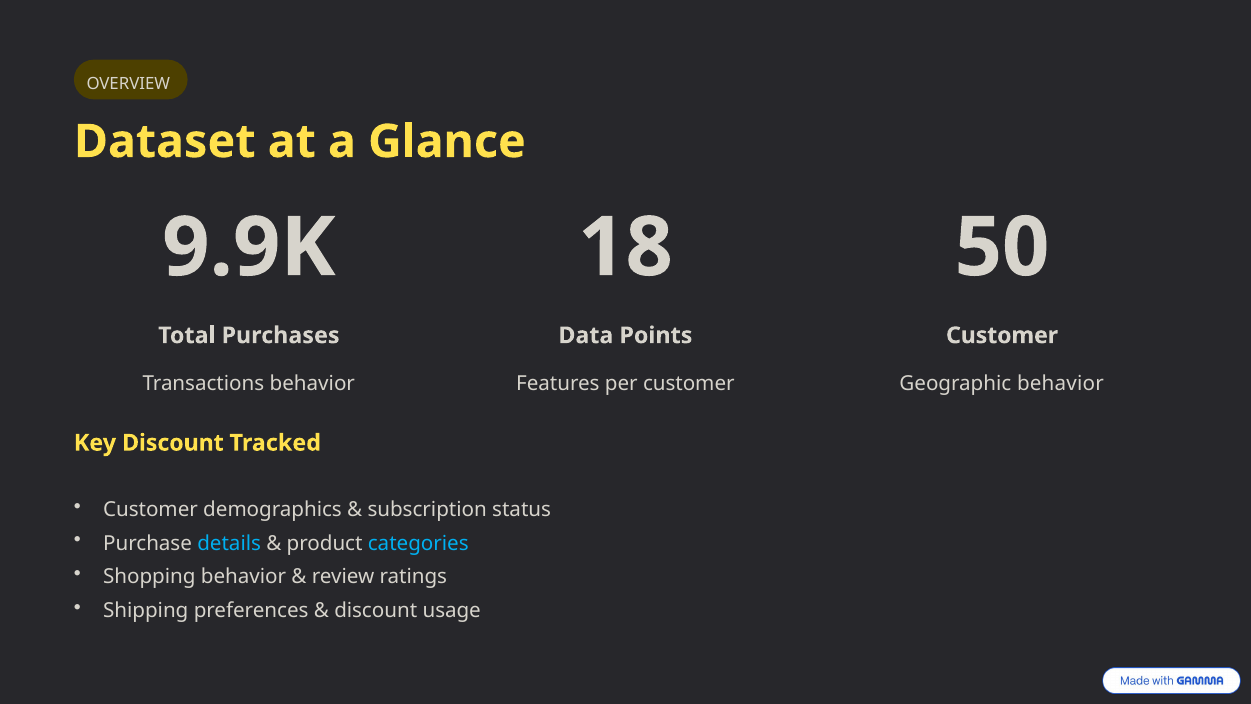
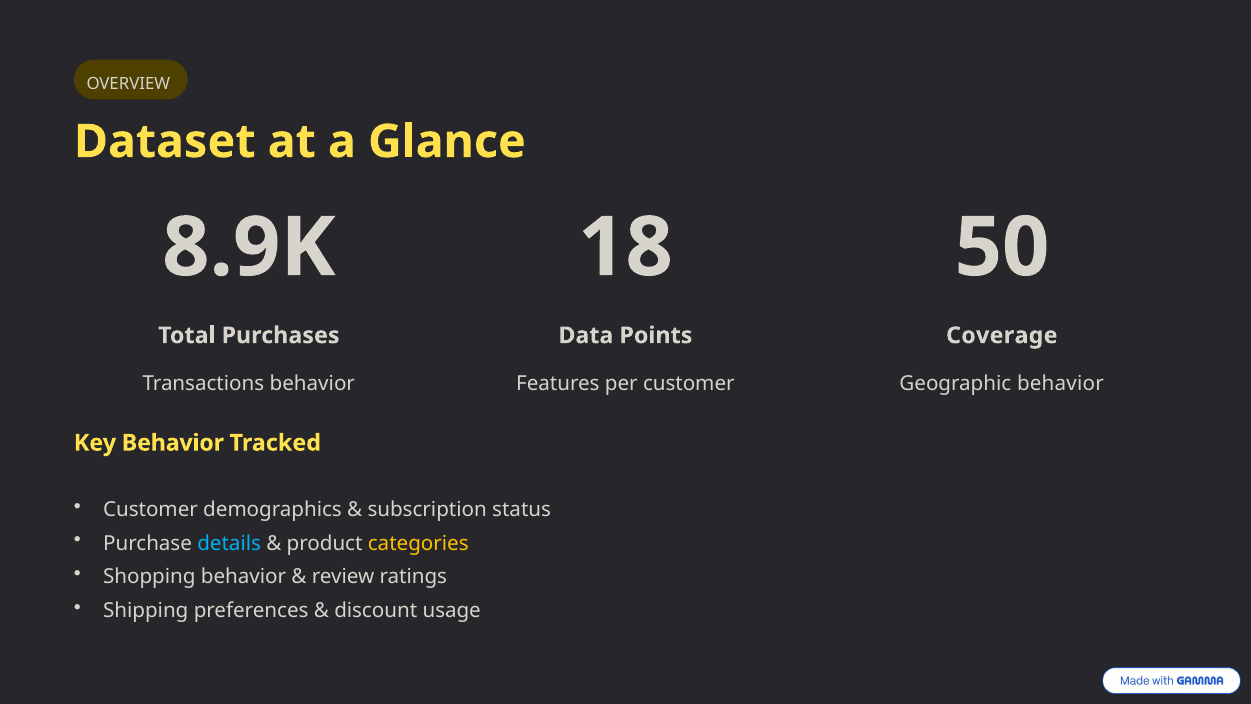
9.9K: 9.9K -> 8.9K
Customer at (1002, 335): Customer -> Coverage
Key Discount: Discount -> Behavior
categories colour: light blue -> yellow
